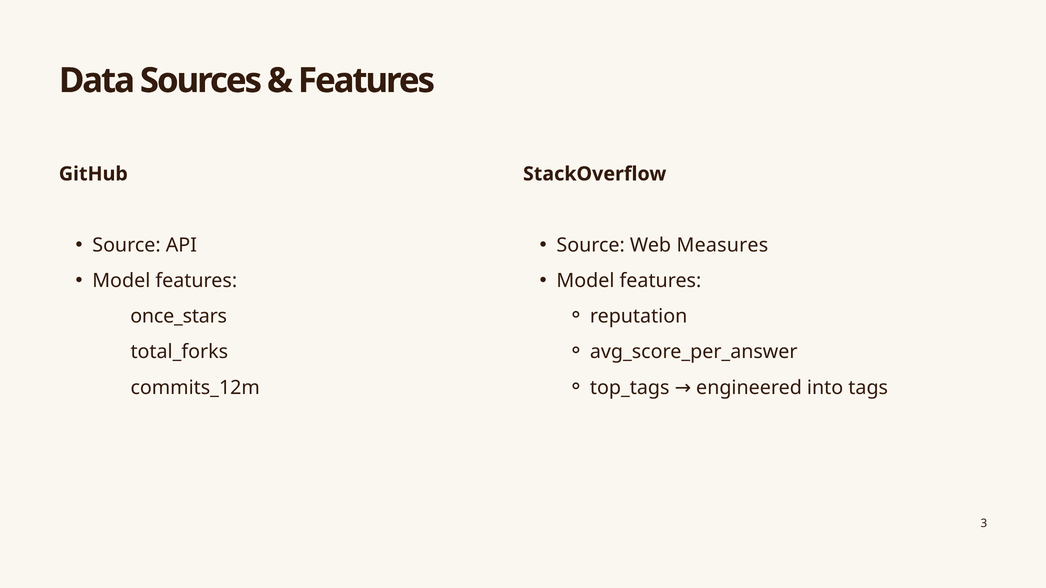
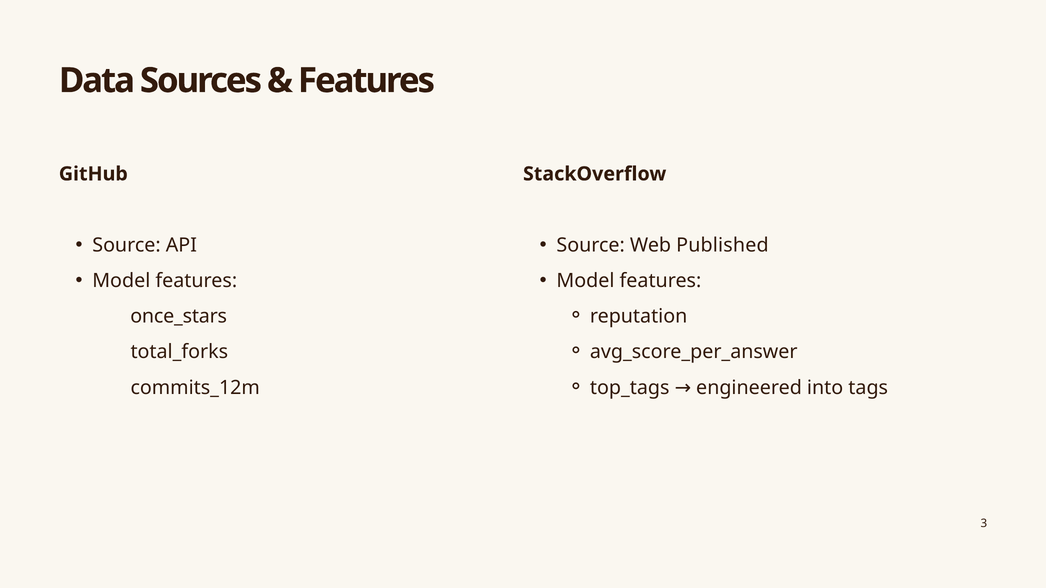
Measures: Measures -> Published
